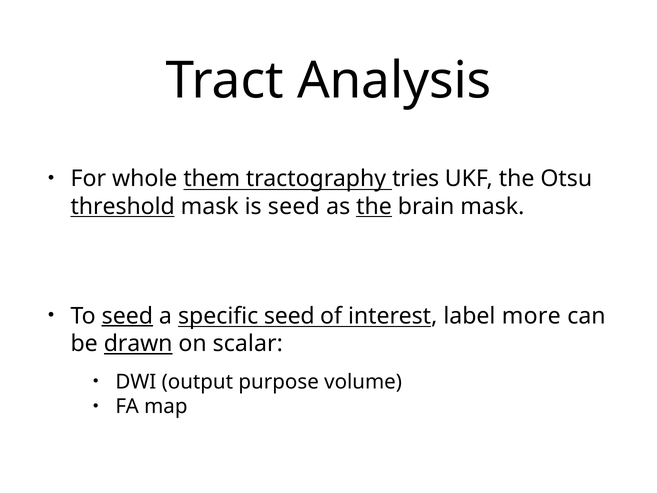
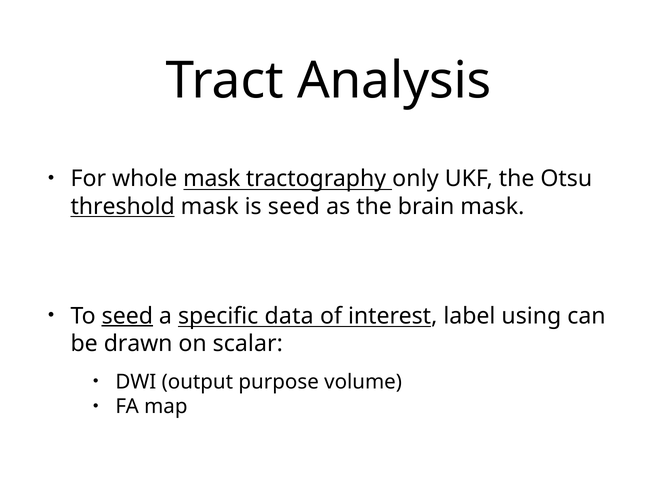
whole them: them -> mask
tries: tries -> only
the at (374, 206) underline: present -> none
specific seed: seed -> data
more: more -> using
drawn underline: present -> none
